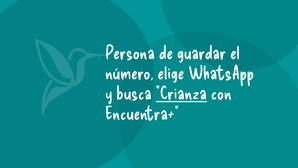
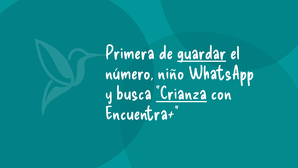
Persona: Persona -> Primera
guardar underline: none -> present
elige: elige -> niño
